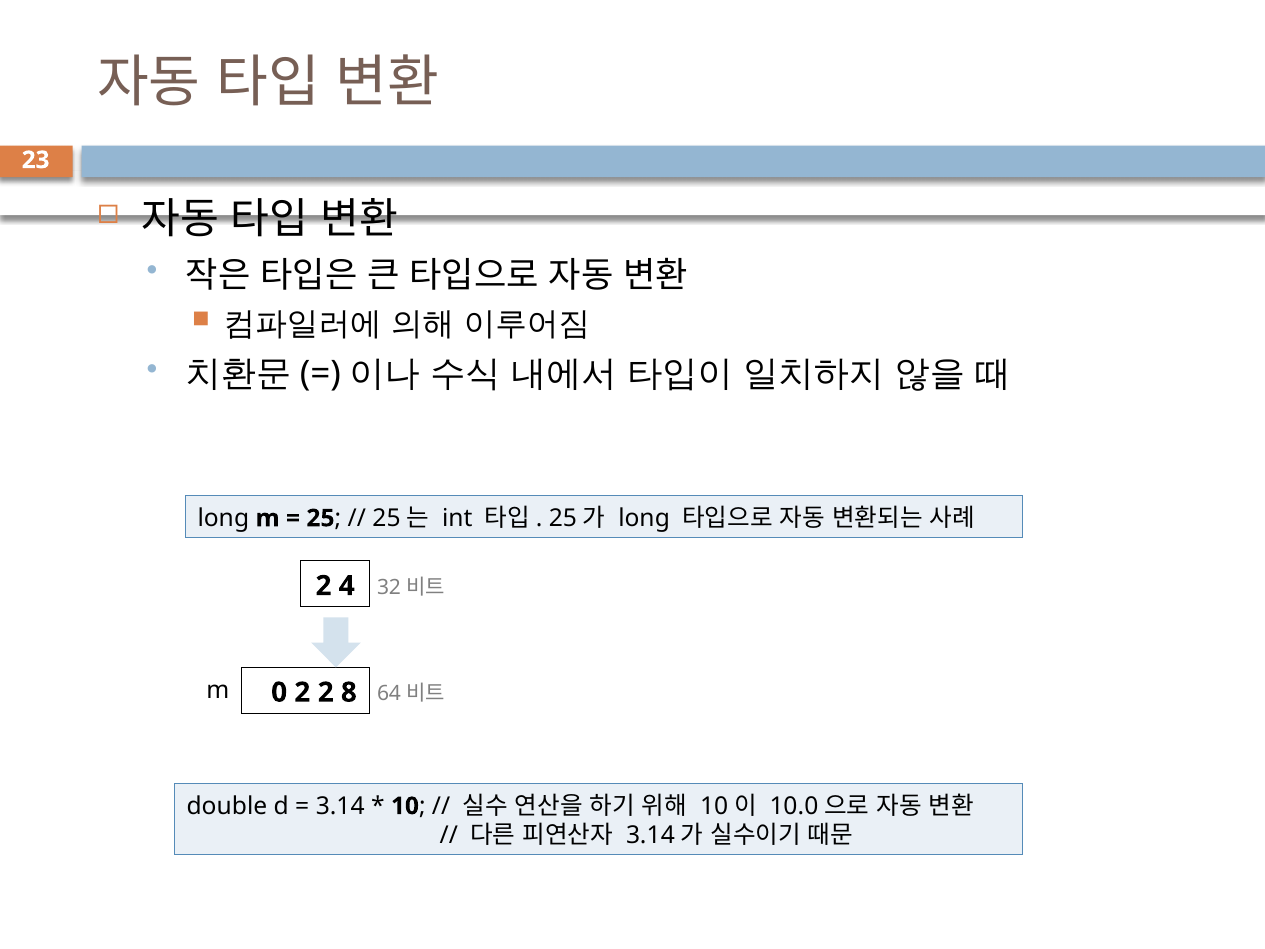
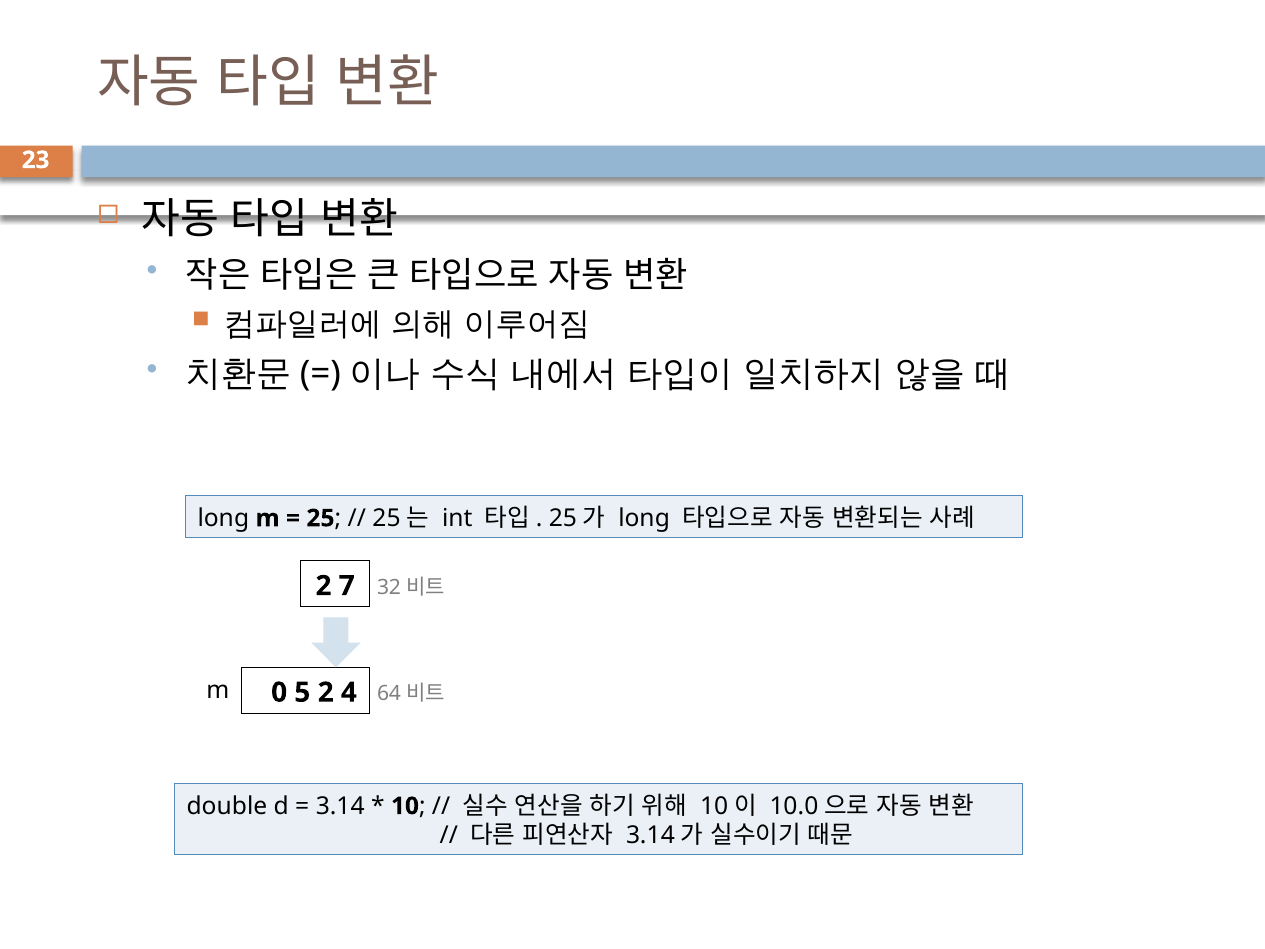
4: 4 -> 7
0 2: 2 -> 5
8: 8 -> 4
